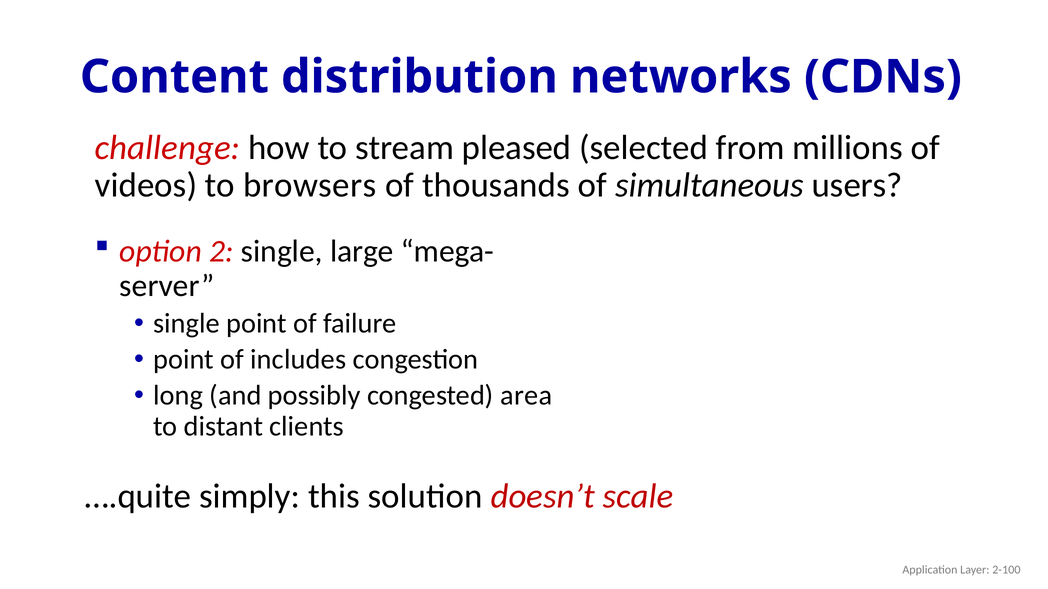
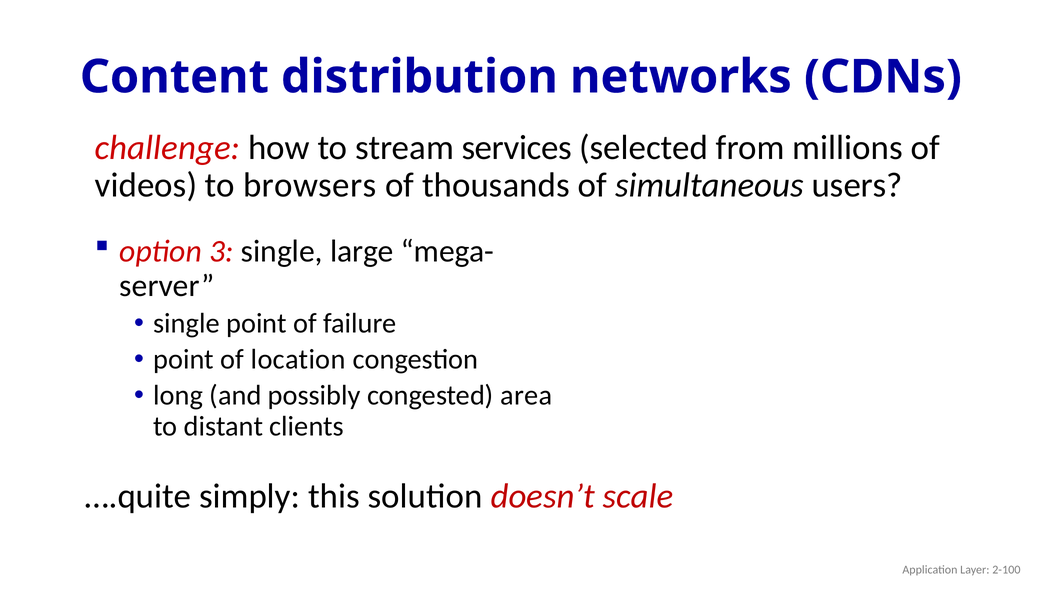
pleased: pleased -> services
2: 2 -> 3
includes: includes -> location
